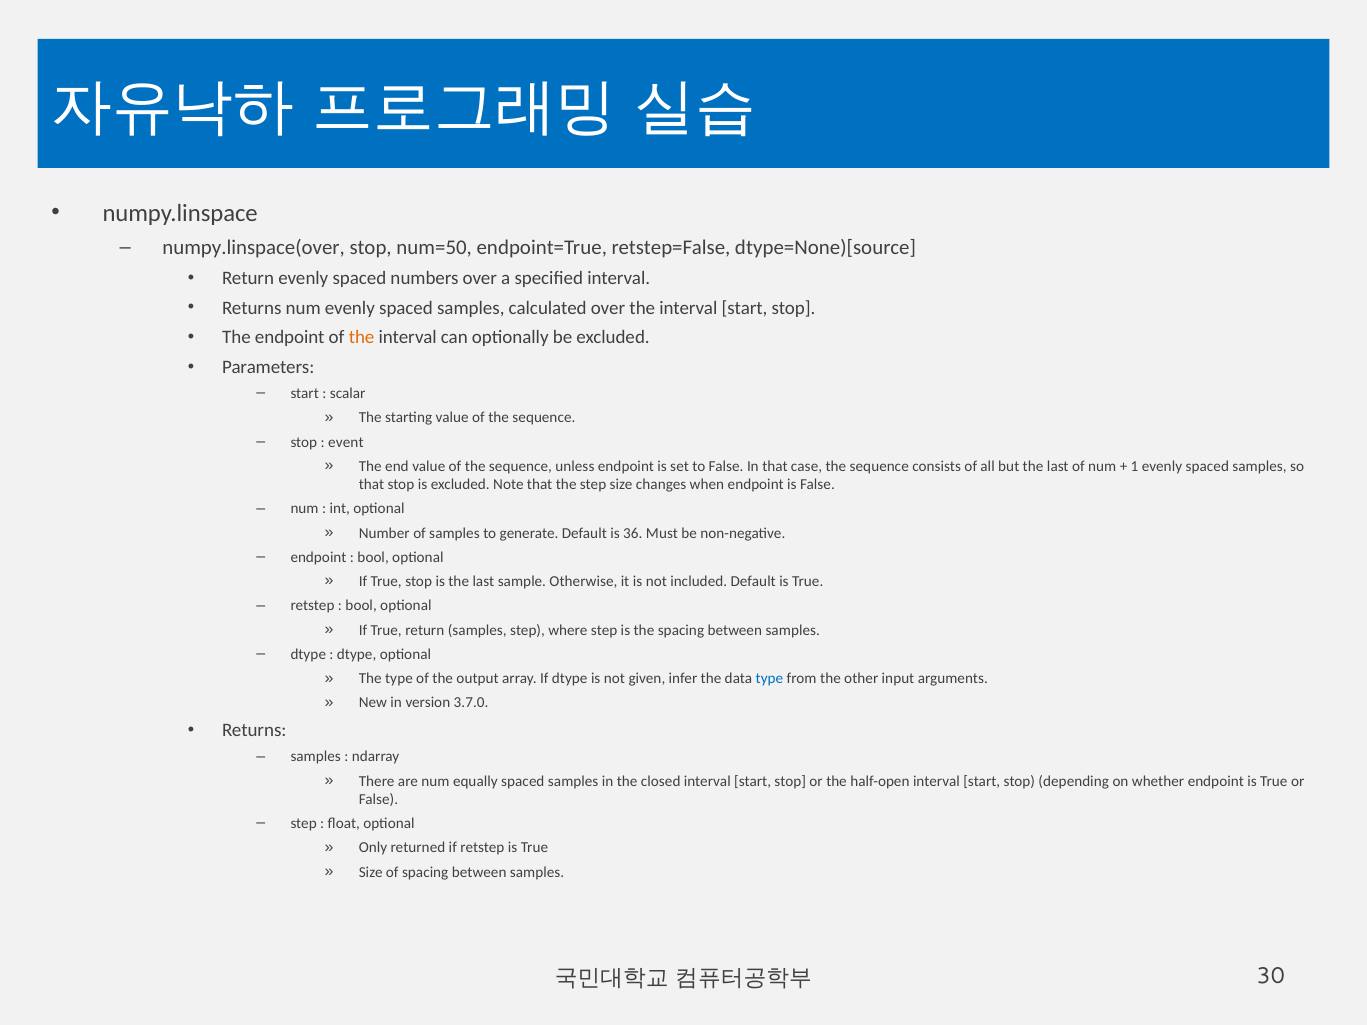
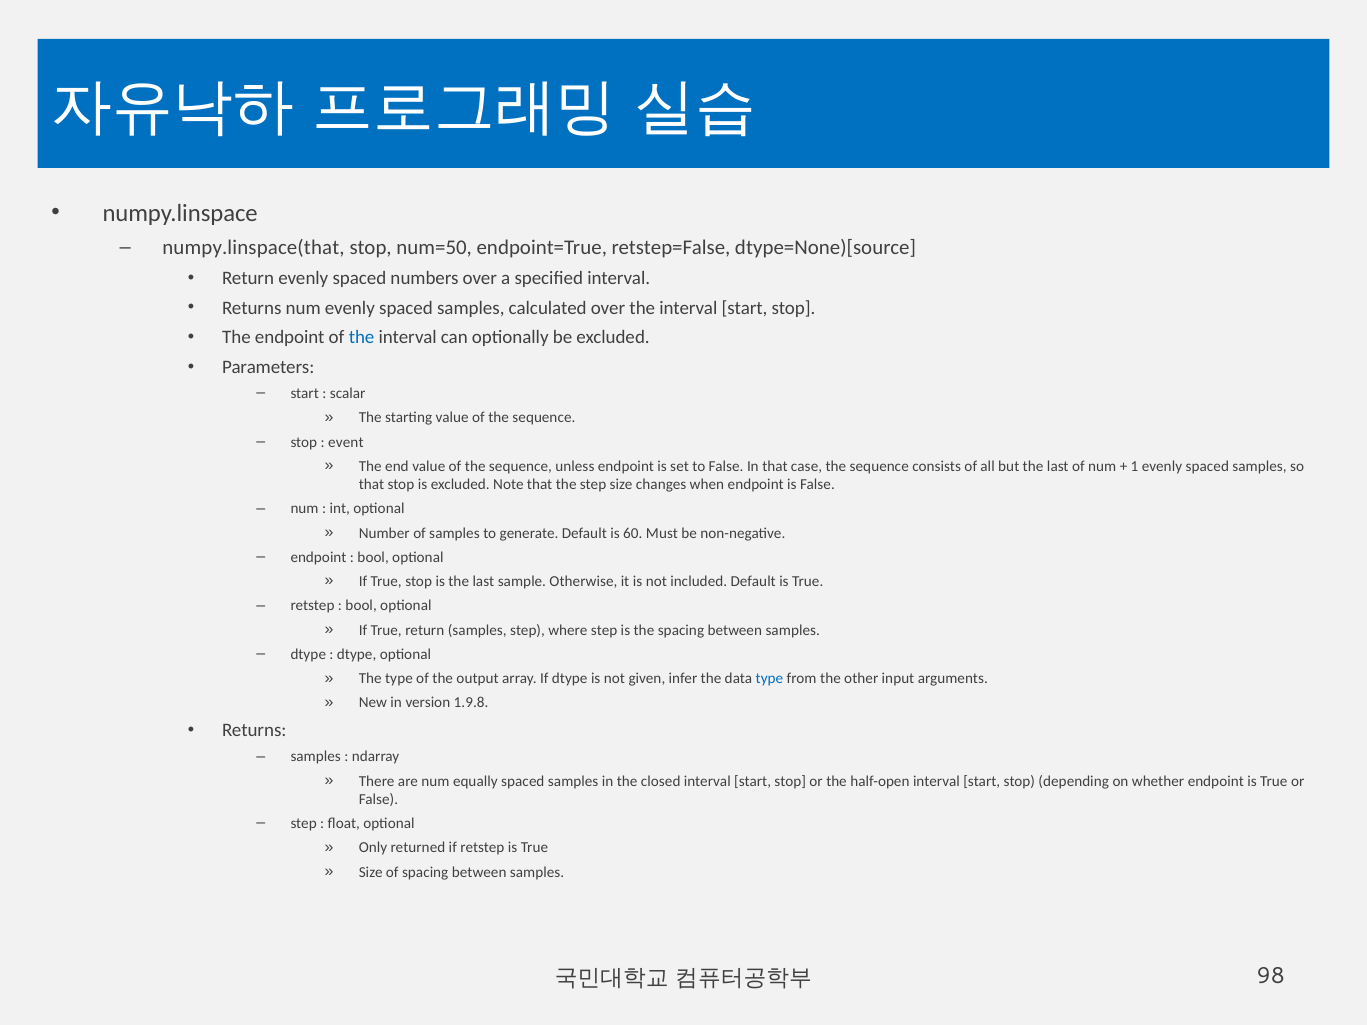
numpy.linspace(over: numpy.linspace(over -> numpy.linspace(that
the at (362, 338) colour: orange -> blue
36: 36 -> 60
3.7.0: 3.7.0 -> 1.9.8
30: 30 -> 98
